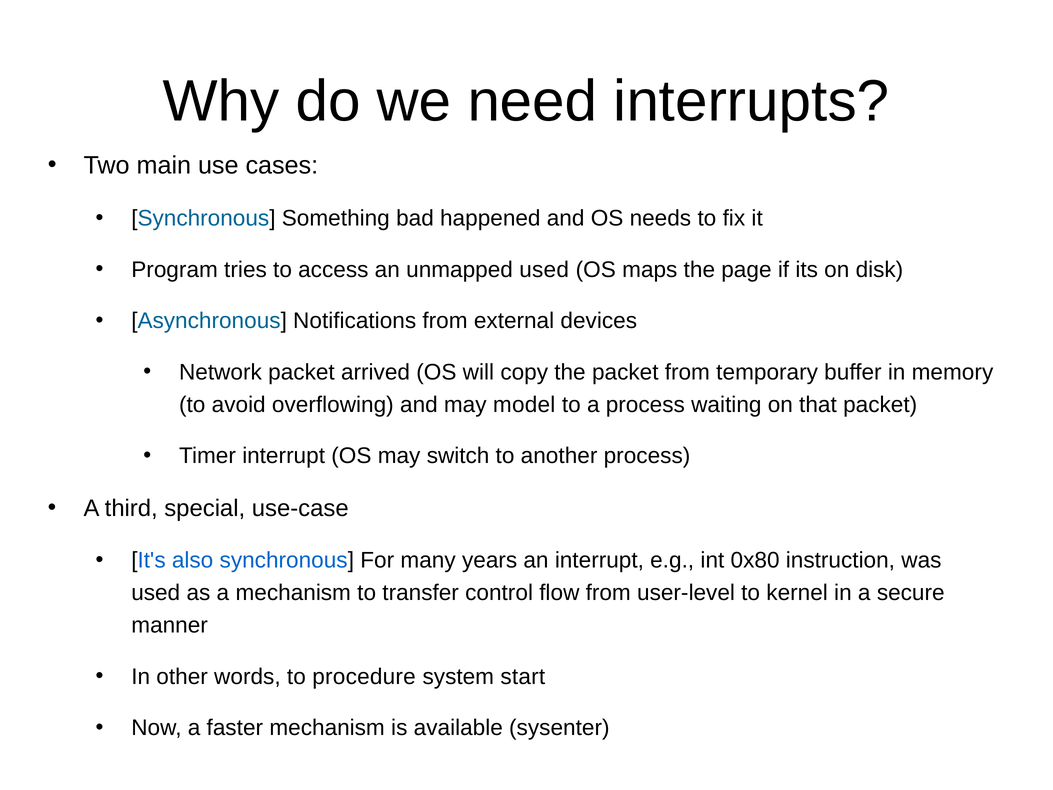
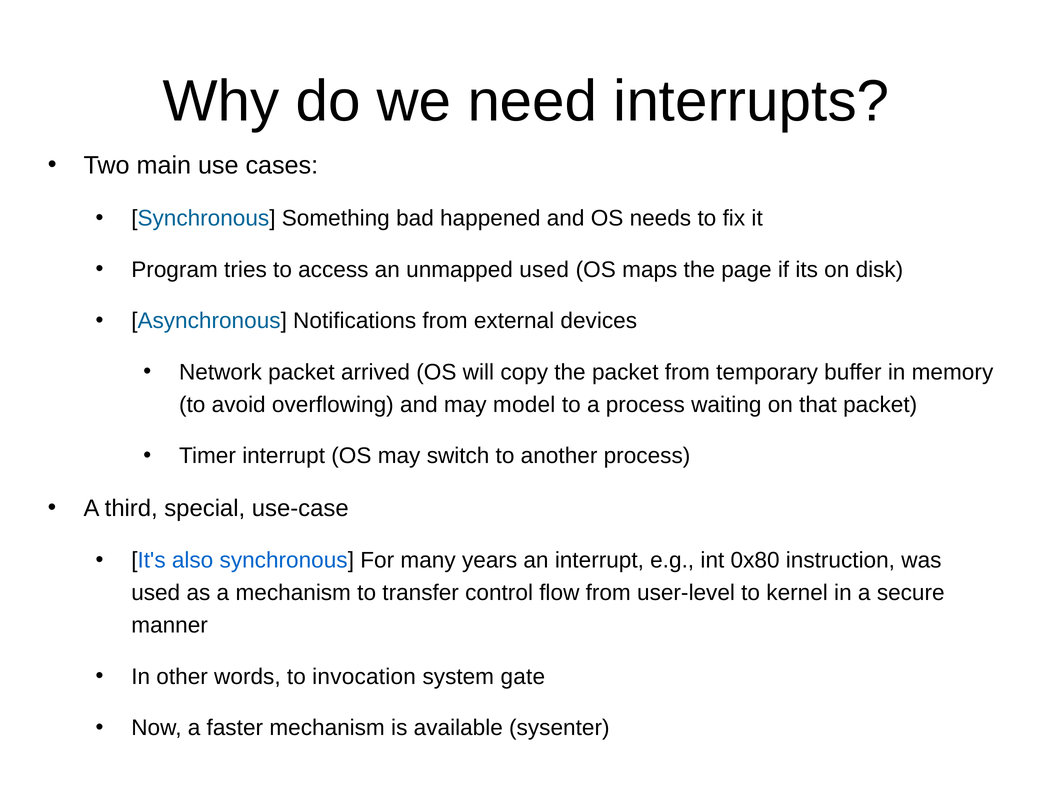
procedure: procedure -> invocation
start: start -> gate
